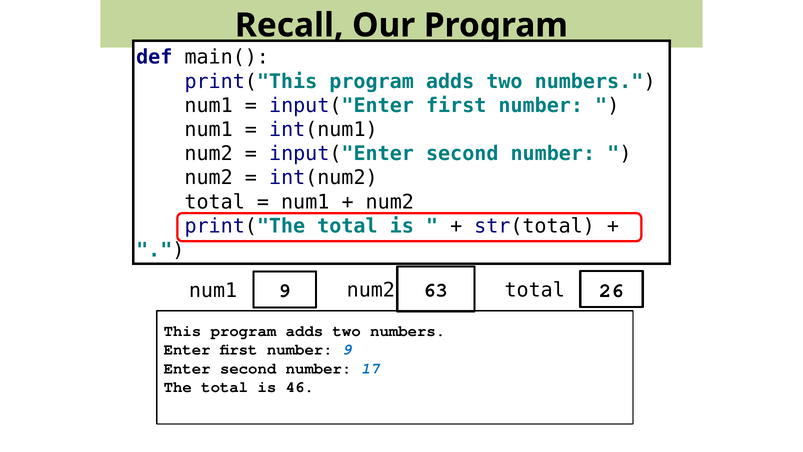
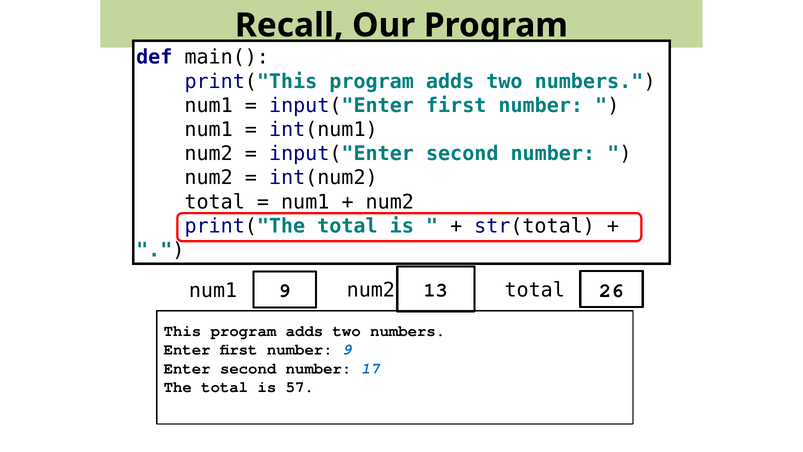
63: 63 -> 13
46: 46 -> 57
